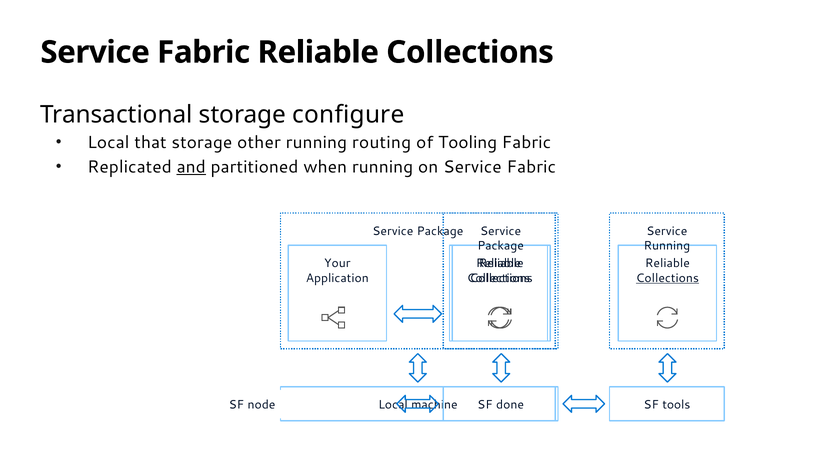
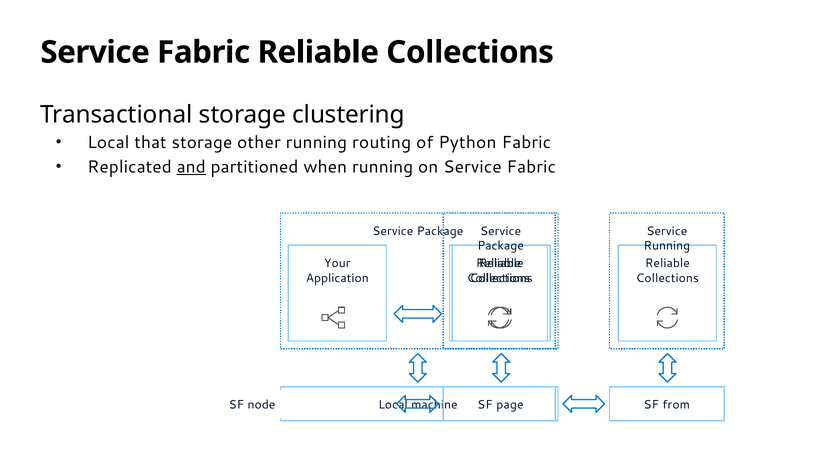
configure: configure -> clustering
Tooling: Tooling -> Python
Collections at (667, 278) underline: present -> none
done: done -> page
tools: tools -> from
